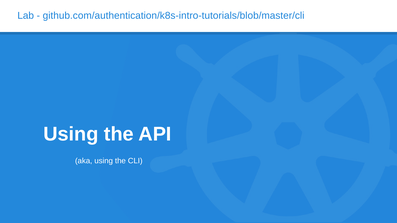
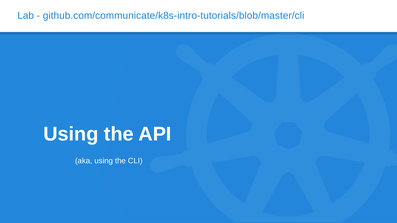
github.com/authentication/k8s-intro-tutorials/blob/master/cli: github.com/authentication/k8s-intro-tutorials/blob/master/cli -> github.com/communicate/k8s-intro-tutorials/blob/master/cli
